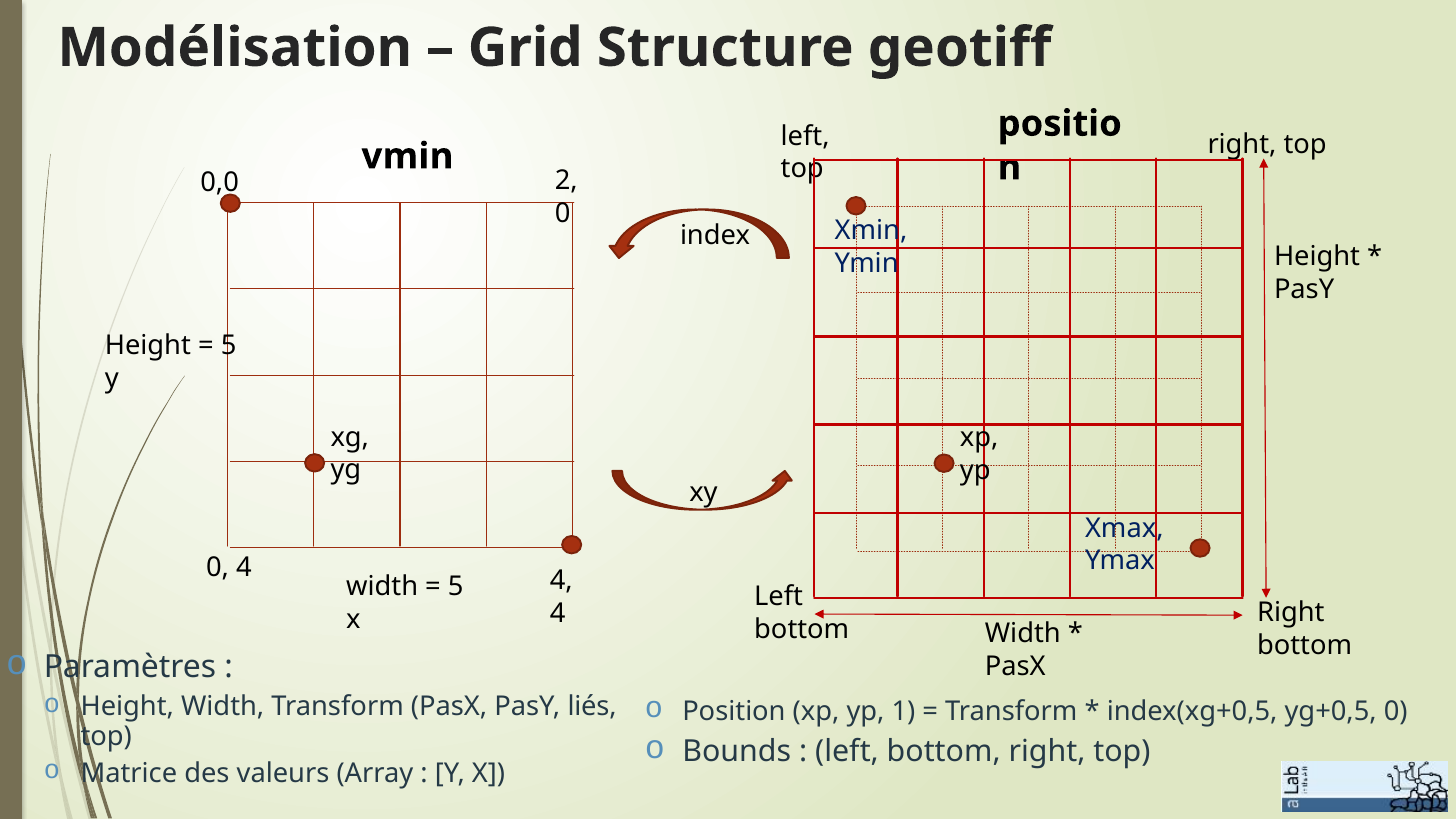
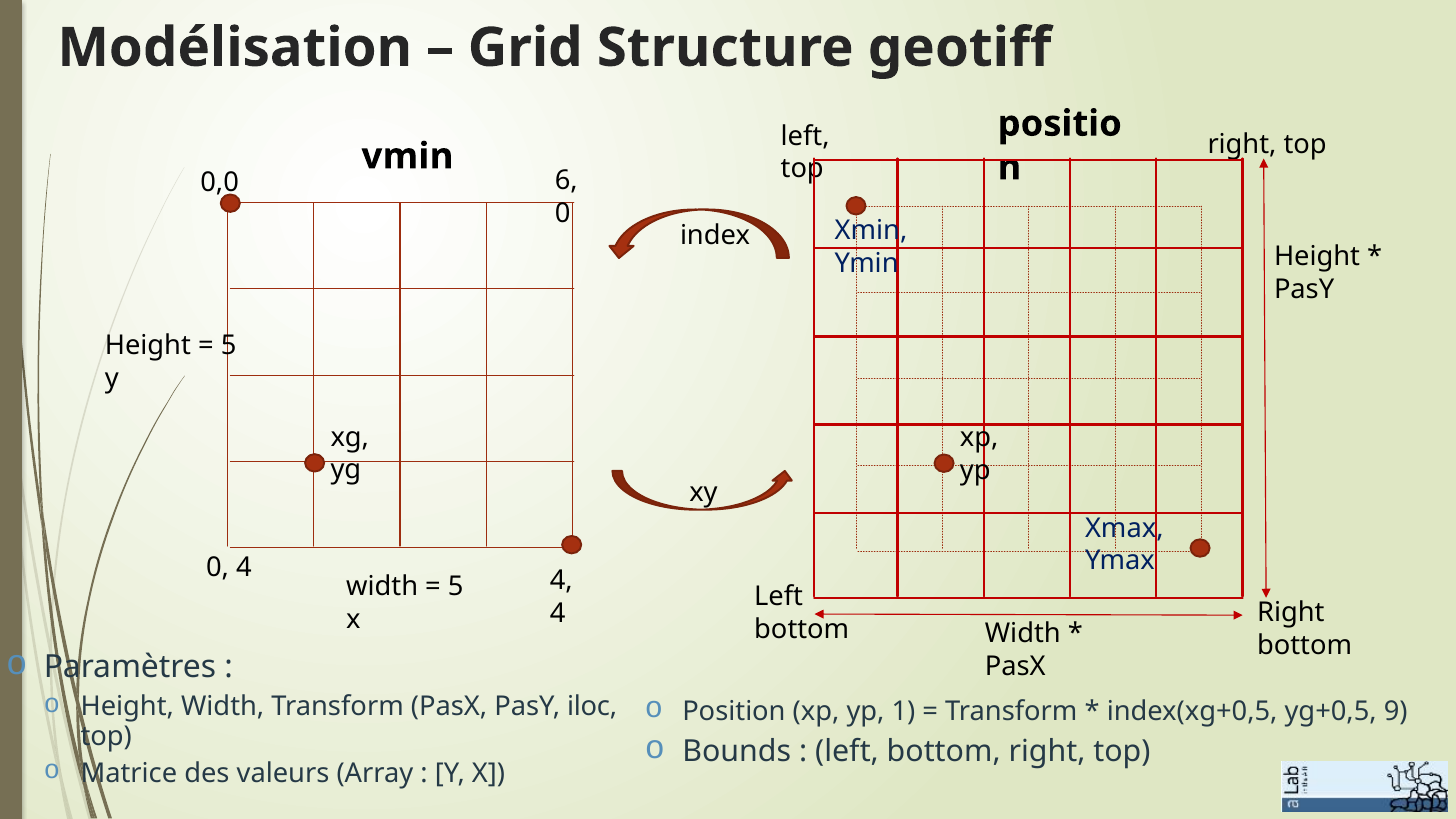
2: 2 -> 6
liés: liés -> iloc
yg+0,5 0: 0 -> 9
